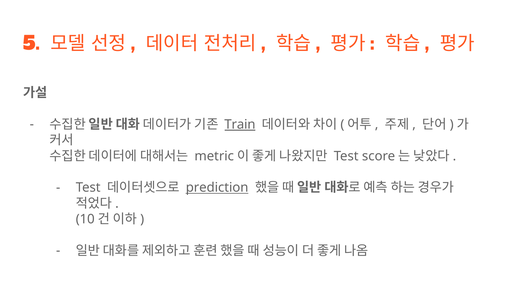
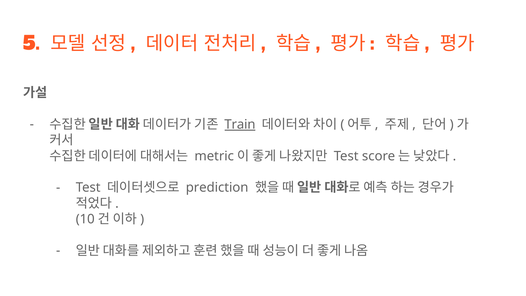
prediction underline: present -> none
